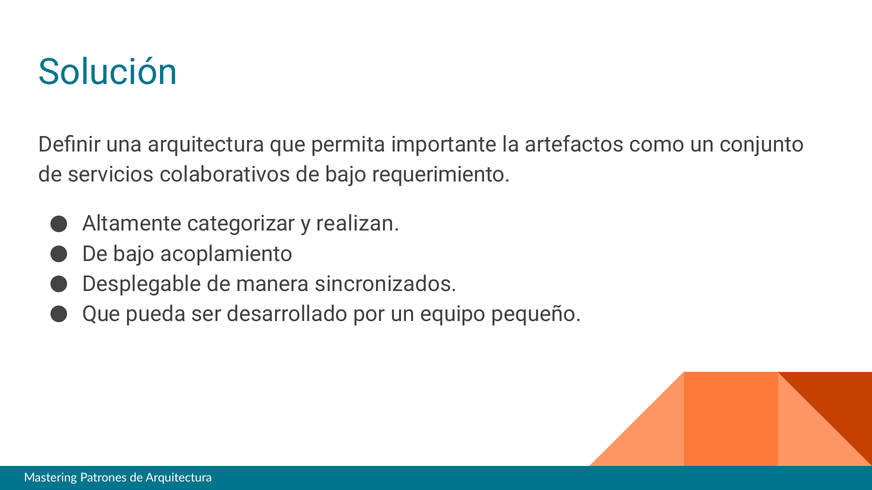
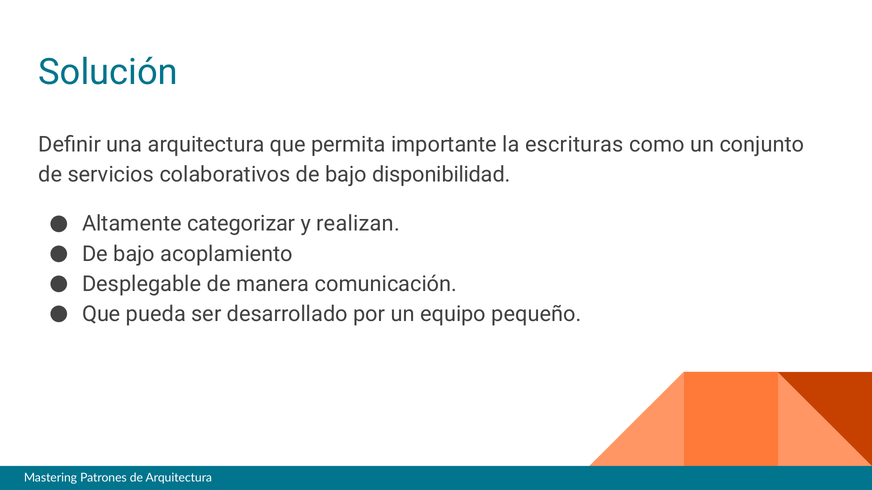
artefactos: artefactos -> escrituras
requerimiento: requerimiento -> disponibilidad
sincronizados: sincronizados -> comunicación
